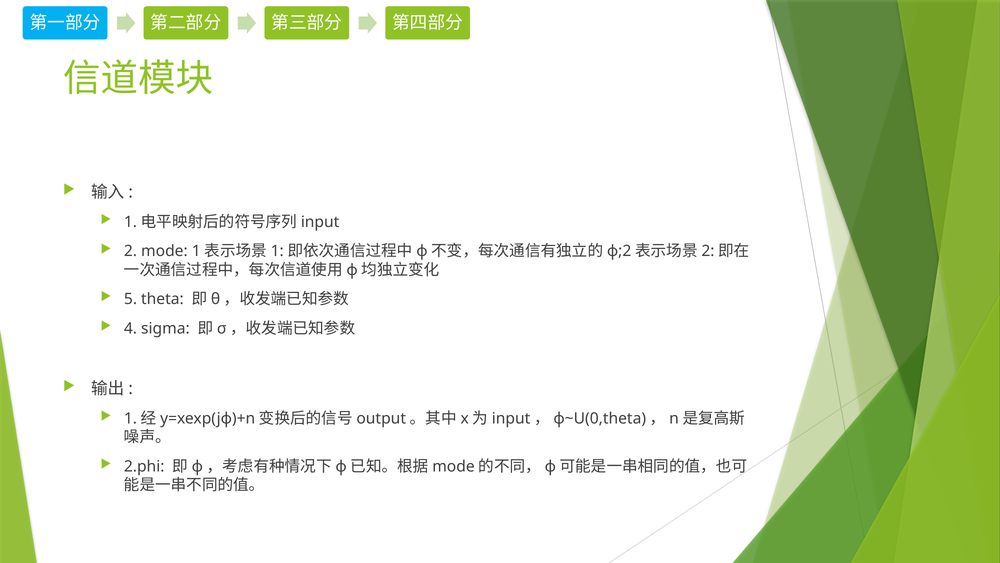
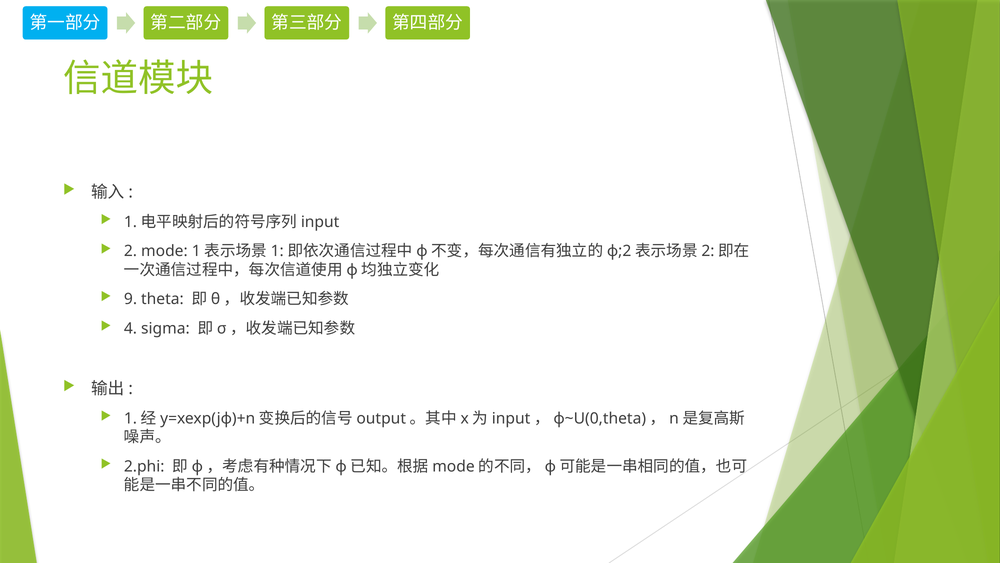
5: 5 -> 9
